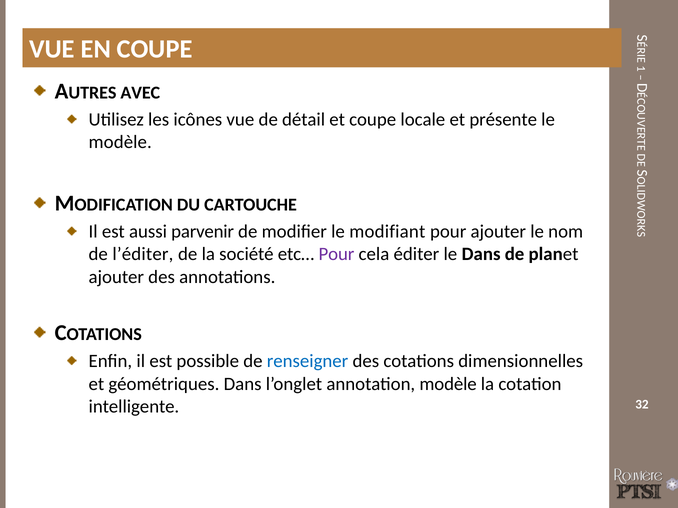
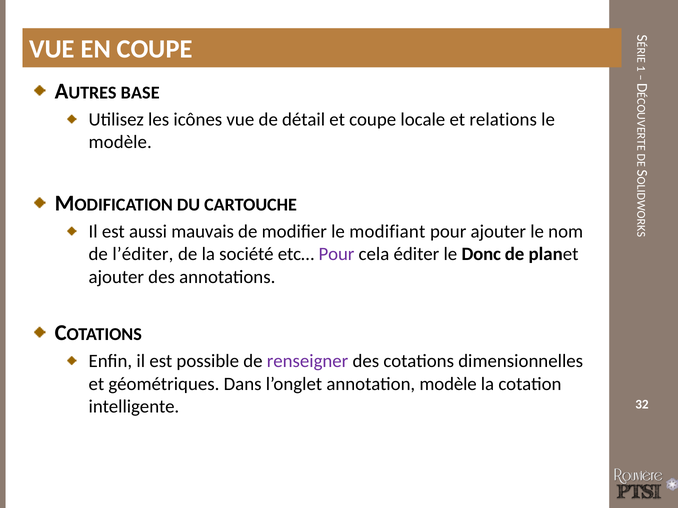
AVEC: AVEC -> BASE
présente: présente -> relations
parvenir: parvenir -> mauvais
le Dans: Dans -> Donc
renseigner colour: blue -> purple
